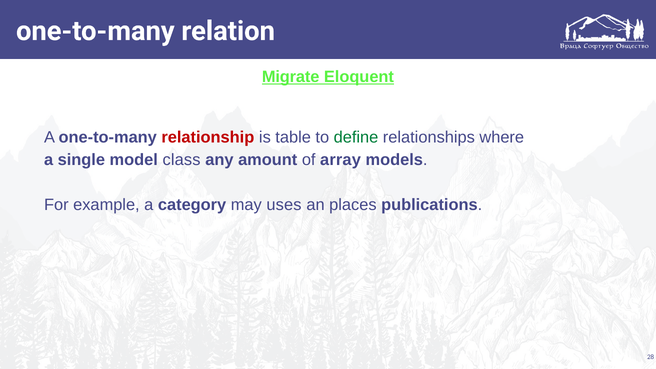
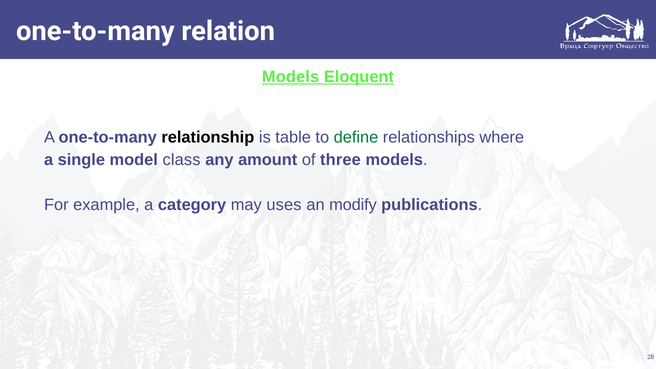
Migrate at (291, 77): Migrate -> Models
relationship colour: red -> black
array: array -> three
places: places -> modify
